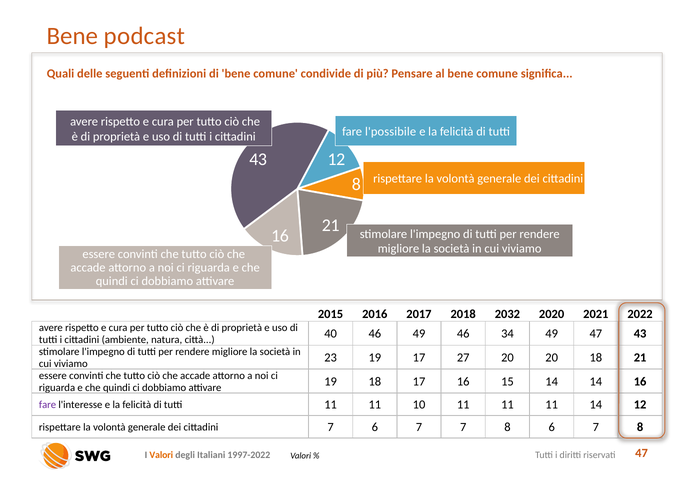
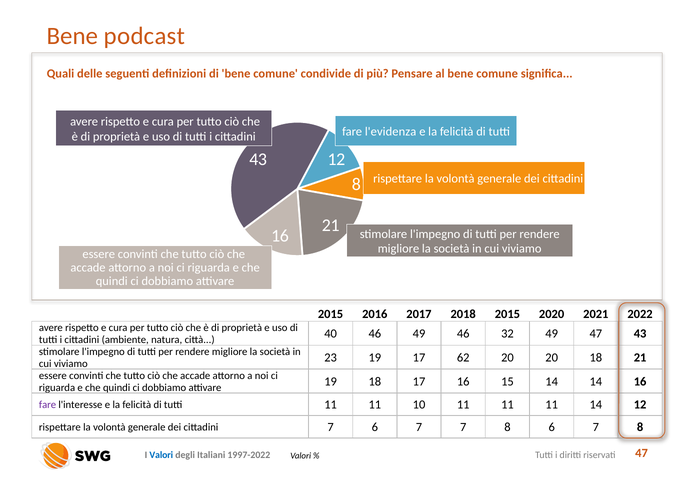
l'possibile: l'possibile -> l'evidenza
2018 2032: 2032 -> 2015
34: 34 -> 32
27: 27 -> 62
Valori at (161, 454) colour: orange -> blue
